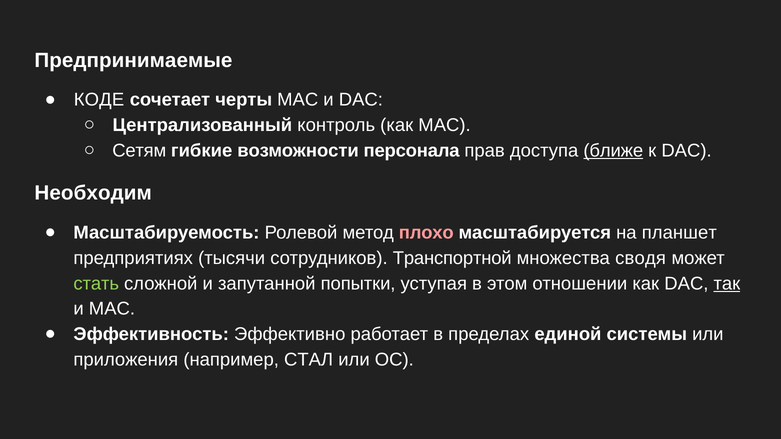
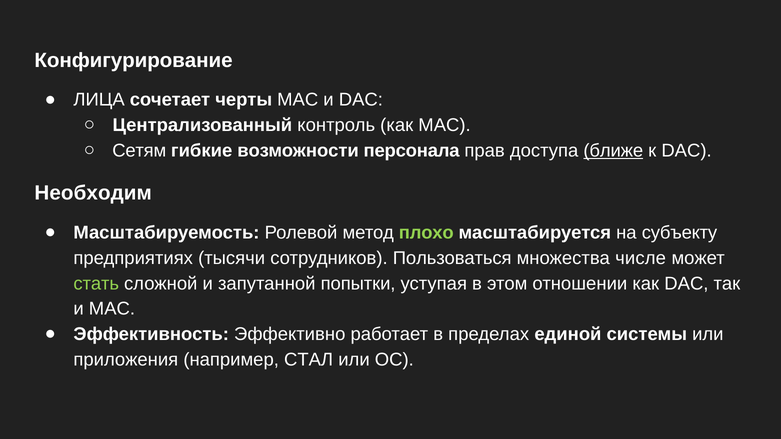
Предпринимаемые: Предпринимаемые -> Конфигурирование
КОДЕ: КОДЕ -> ЛИЦА
плохо colour: pink -> light green
планшет: планшет -> субъекту
Транспортной: Транспортной -> Пользоваться
сводя: сводя -> числе
так underline: present -> none
